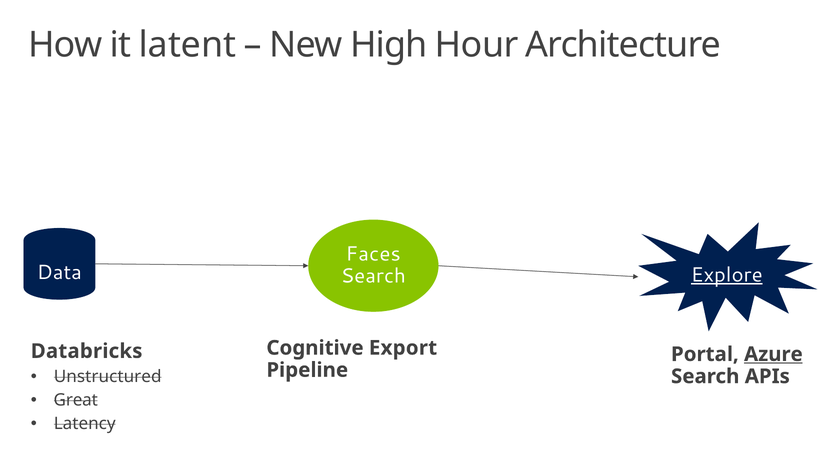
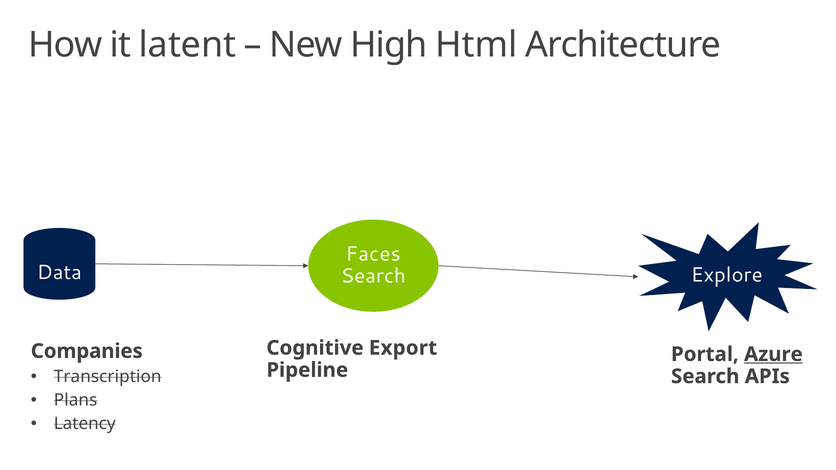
Hour: Hour -> Html
Explore underline: present -> none
Databricks: Databricks -> Companies
Unstructured: Unstructured -> Transcription
Great: Great -> Plans
